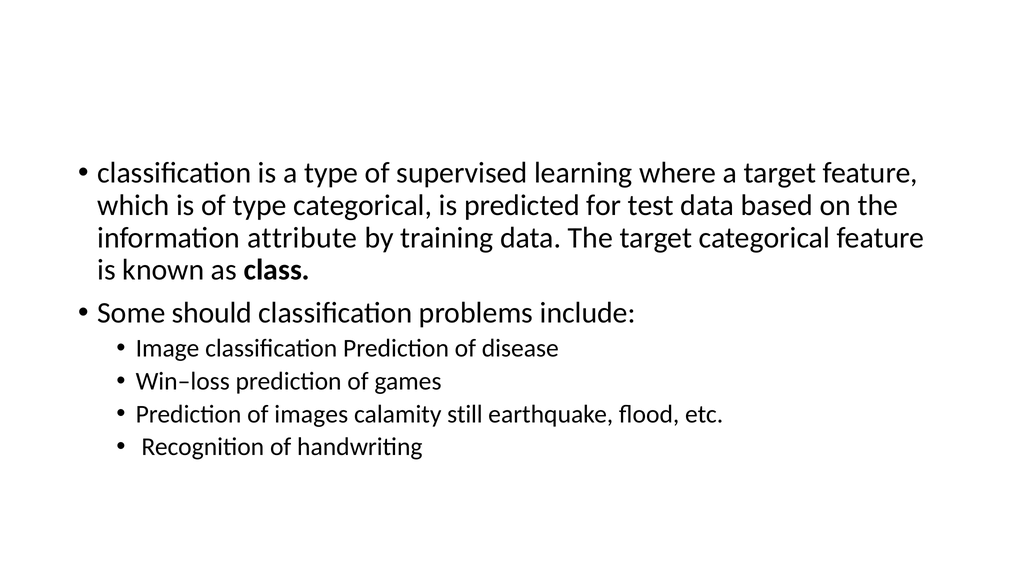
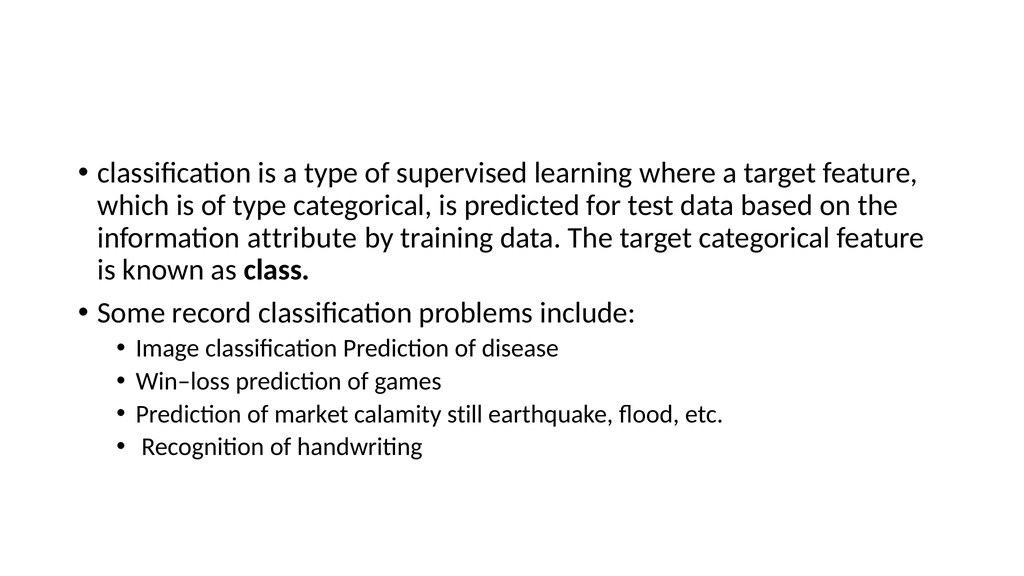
should: should -> record
images: images -> market
